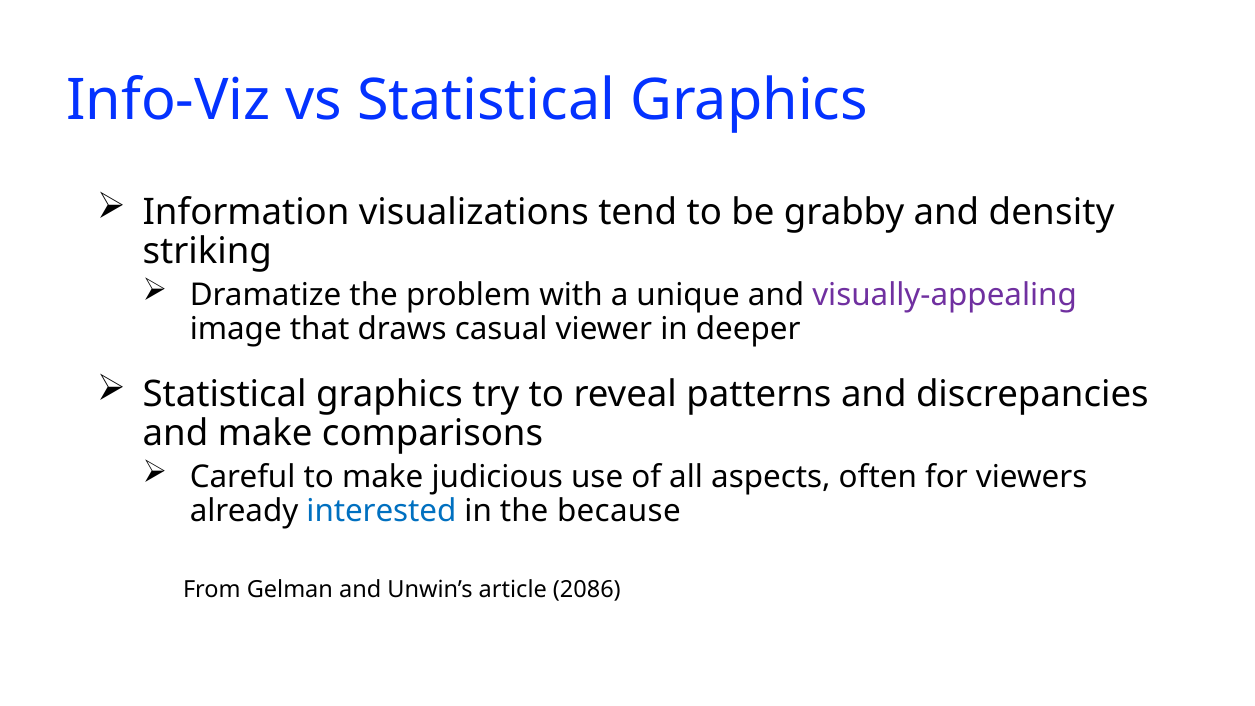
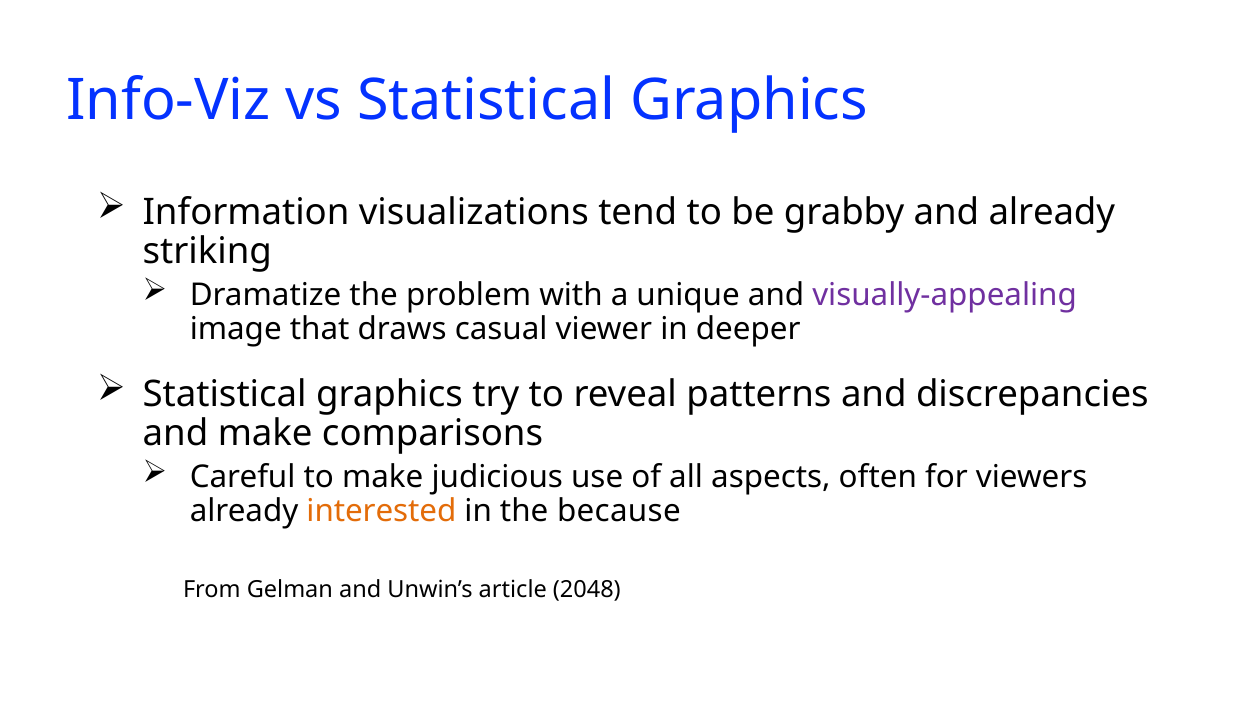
and density: density -> already
interested colour: blue -> orange
2086: 2086 -> 2048
